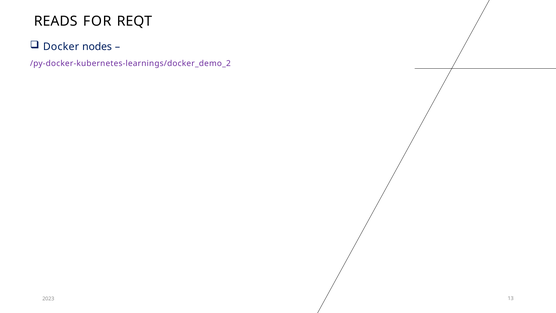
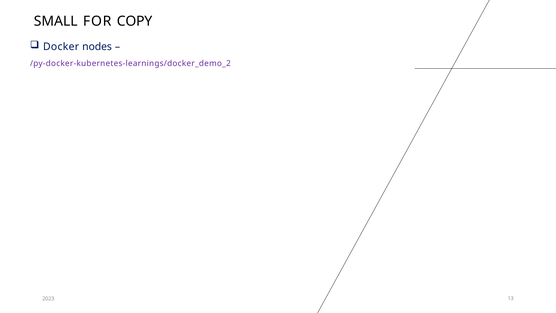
READS: READS -> SMALL
REQT: REQT -> COPY
